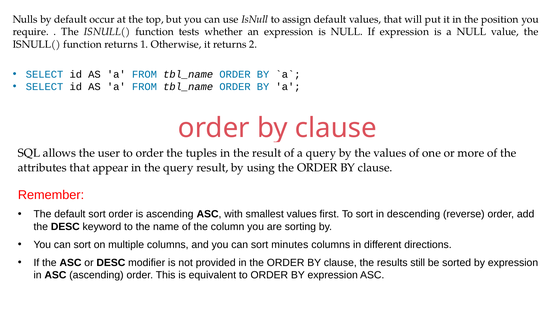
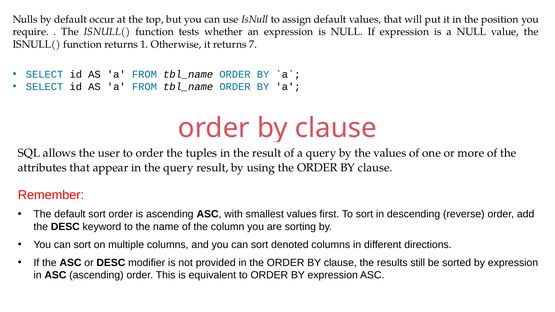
2: 2 -> 7
minutes: minutes -> denoted
